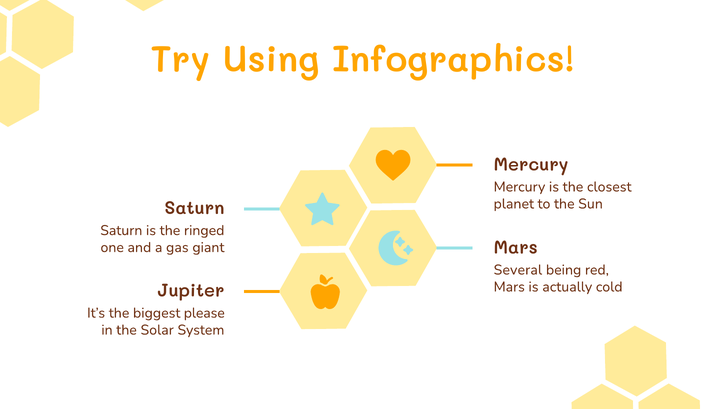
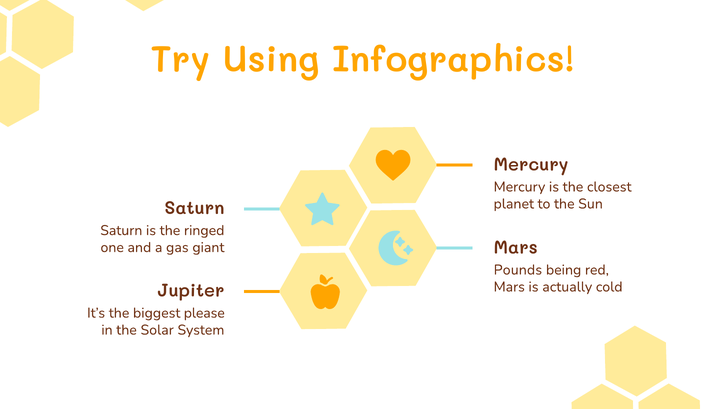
Several: Several -> Pounds
